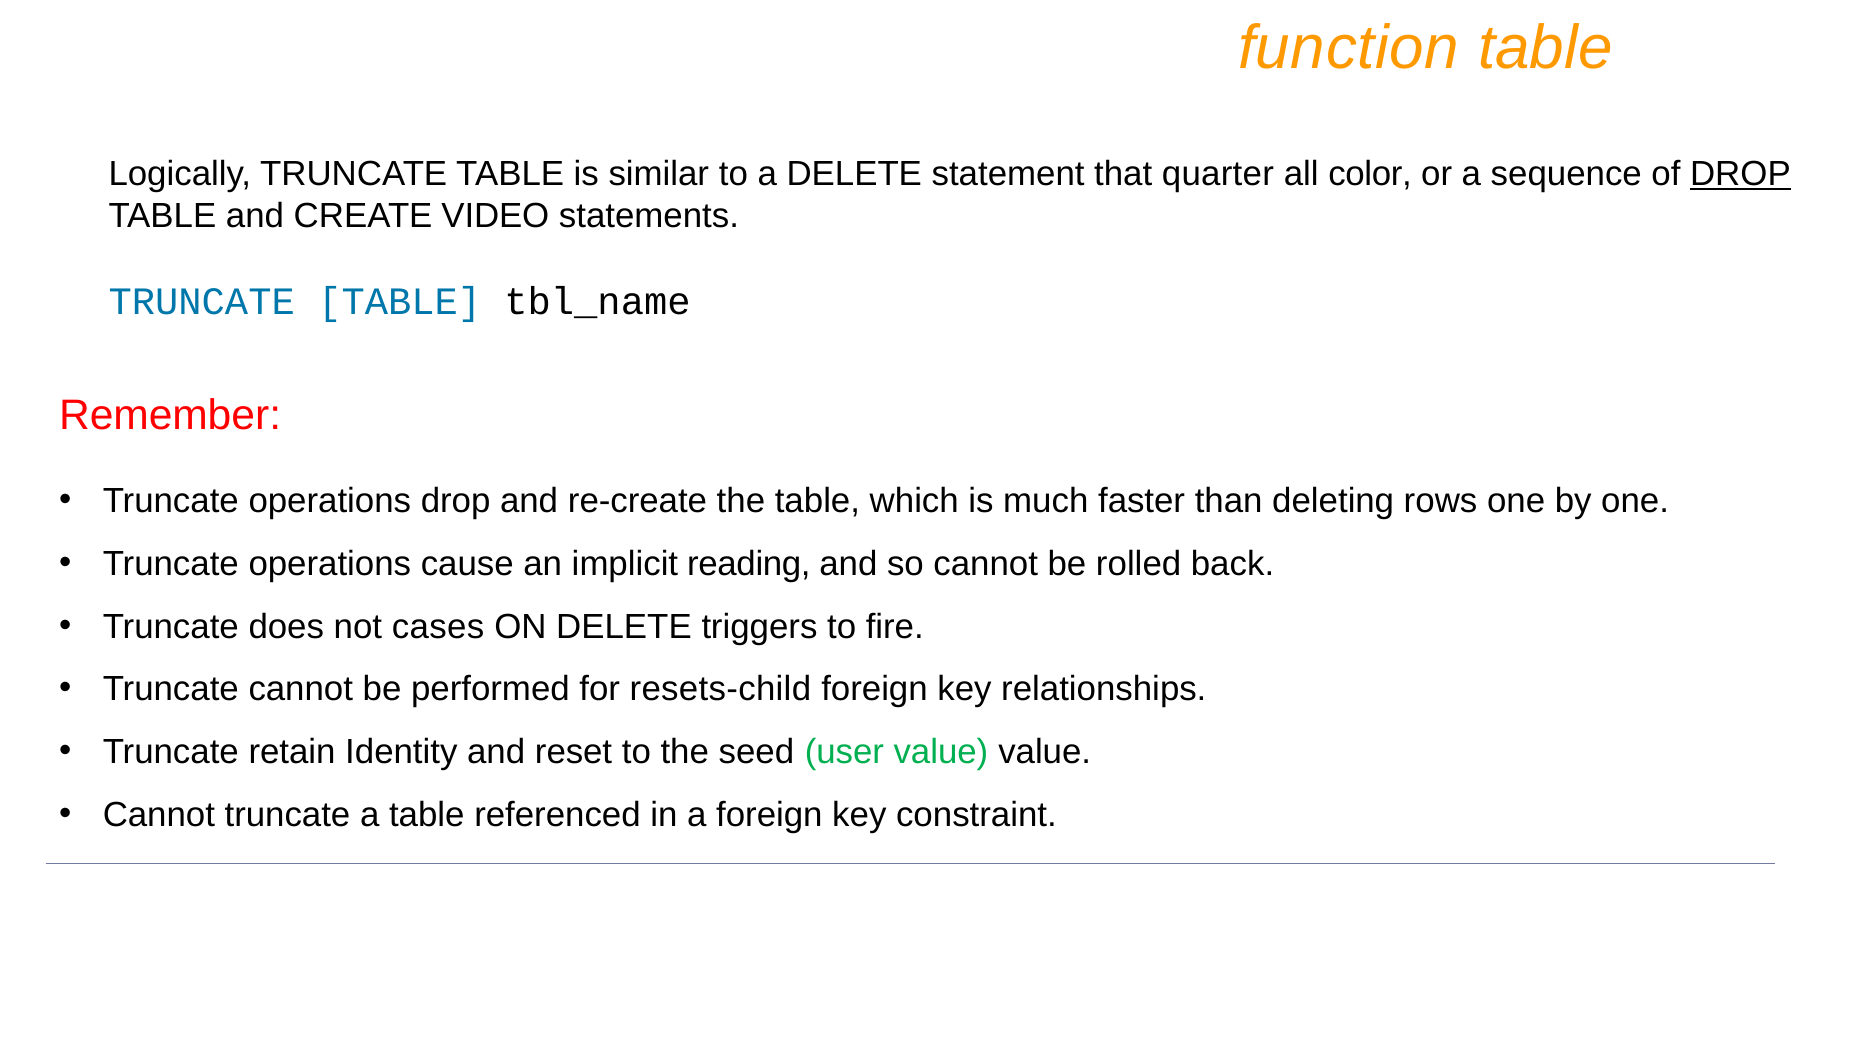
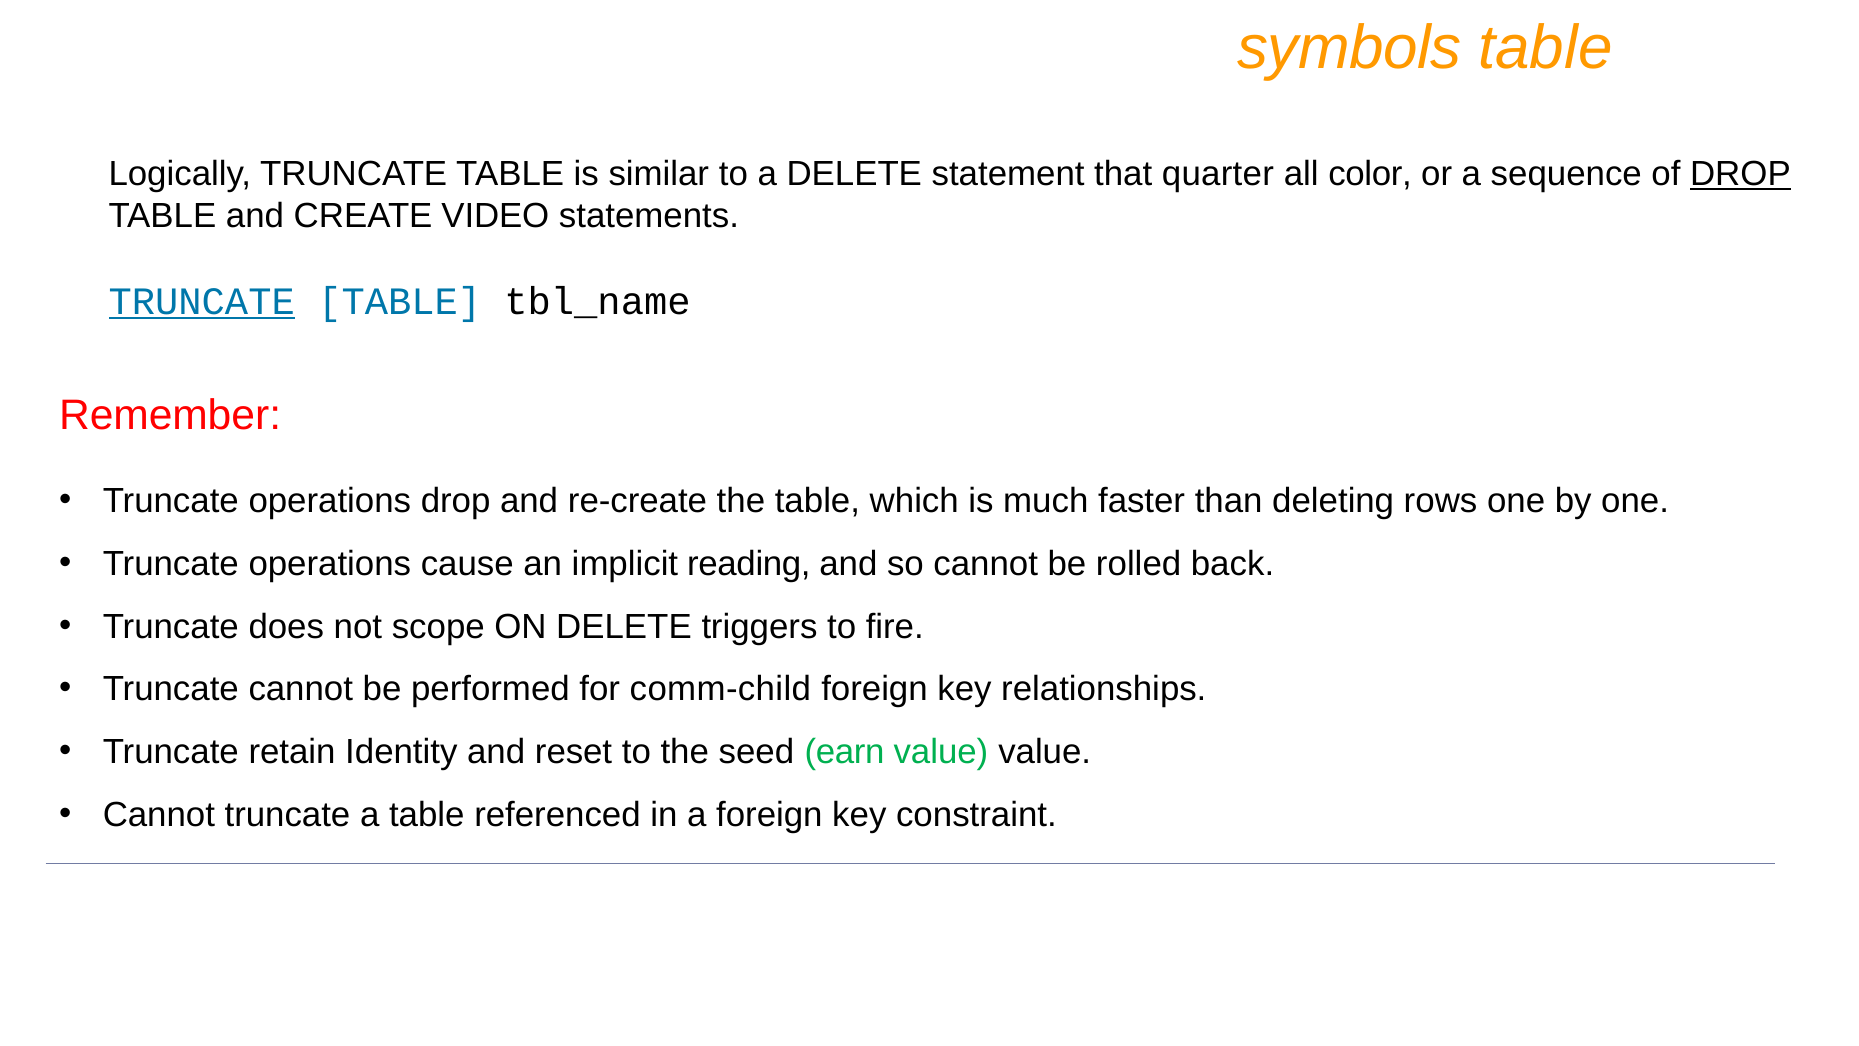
function: function -> symbols
TRUNCATE at (202, 301) underline: none -> present
cases: cases -> scope
resets-child: resets-child -> comm-child
user: user -> earn
